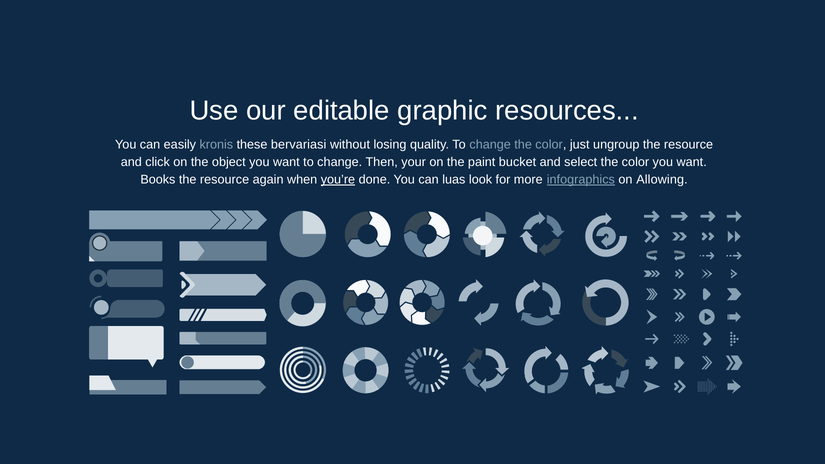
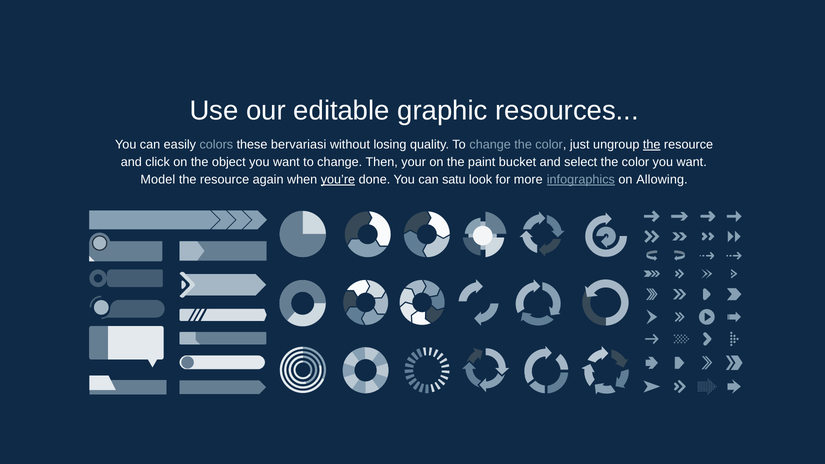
kronis: kronis -> colors
the at (652, 145) underline: none -> present
Books: Books -> Model
luas: luas -> satu
